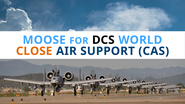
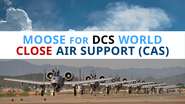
CLOSE colour: orange -> red
